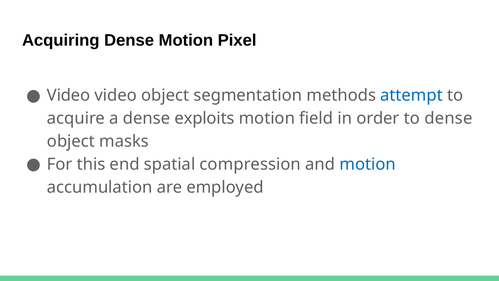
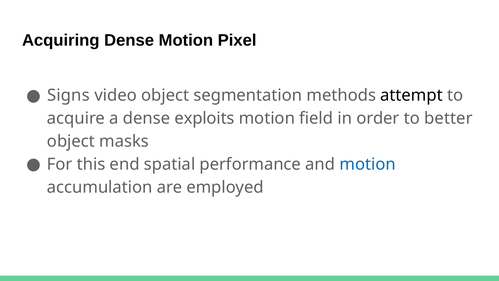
Video at (69, 95): Video -> Signs
attempt colour: blue -> black
to dense: dense -> better
compression: compression -> performance
